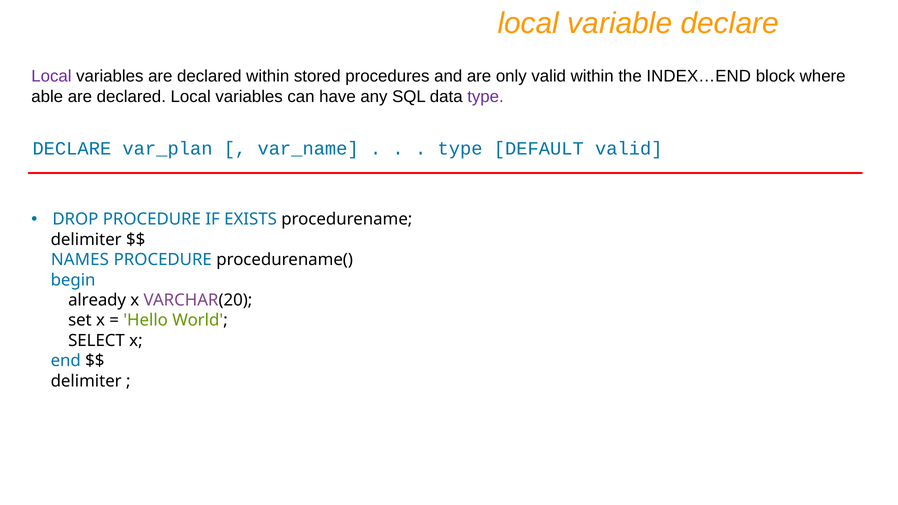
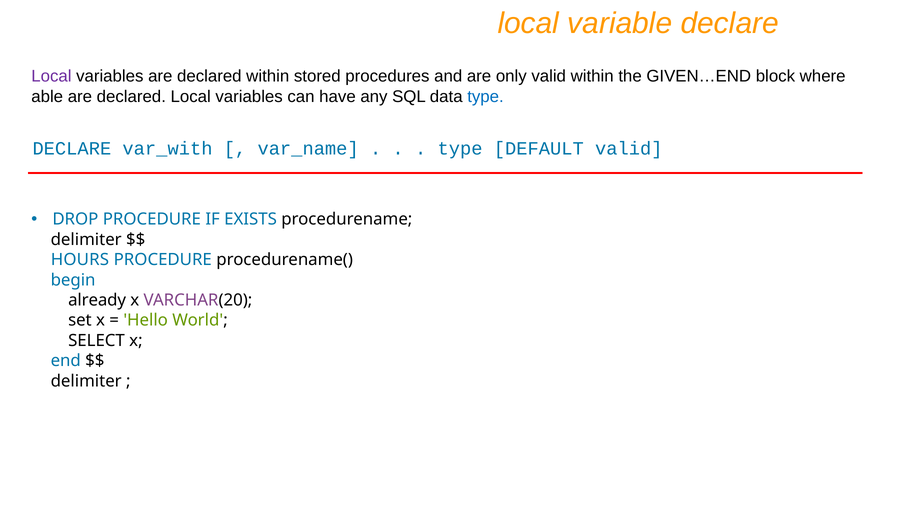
INDEX…END: INDEX…END -> GIVEN…END
type at (486, 97) colour: purple -> blue
var_plan: var_plan -> var_with
NAMES: NAMES -> HOURS
